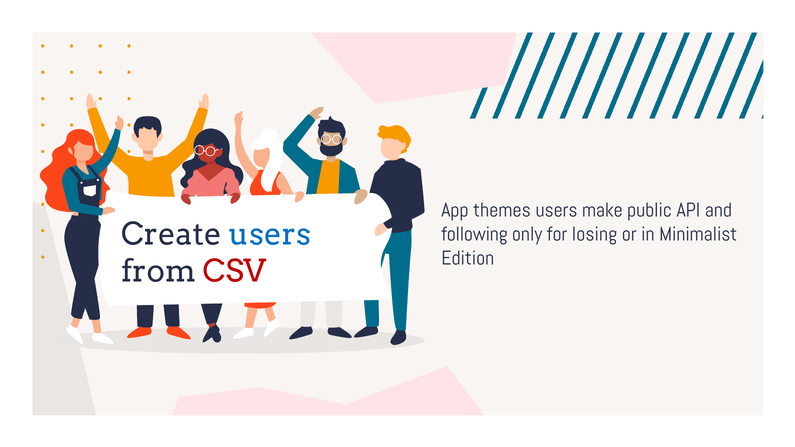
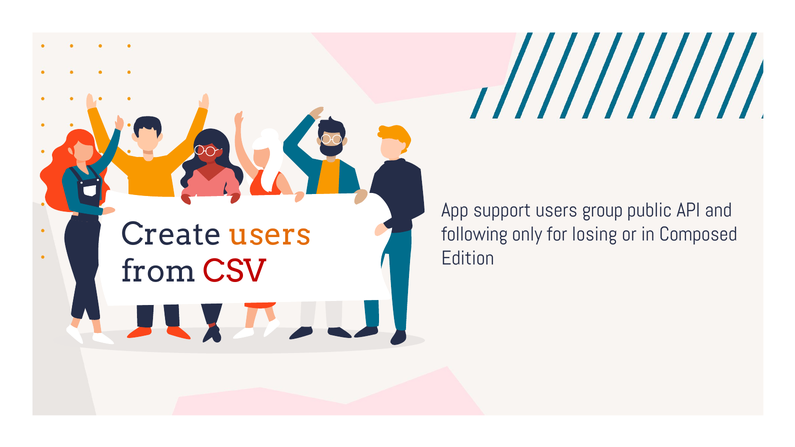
themes: themes -> support
make: make -> group
users at (270, 235) colour: blue -> orange
Minimalist: Minimalist -> Composed
